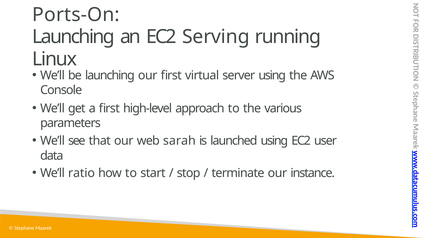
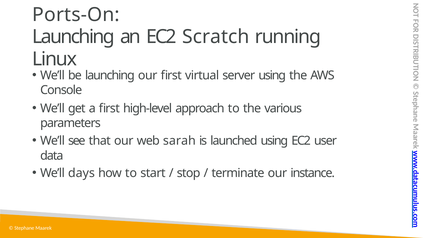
Serving: Serving -> Scratch
ratio: ratio -> days
